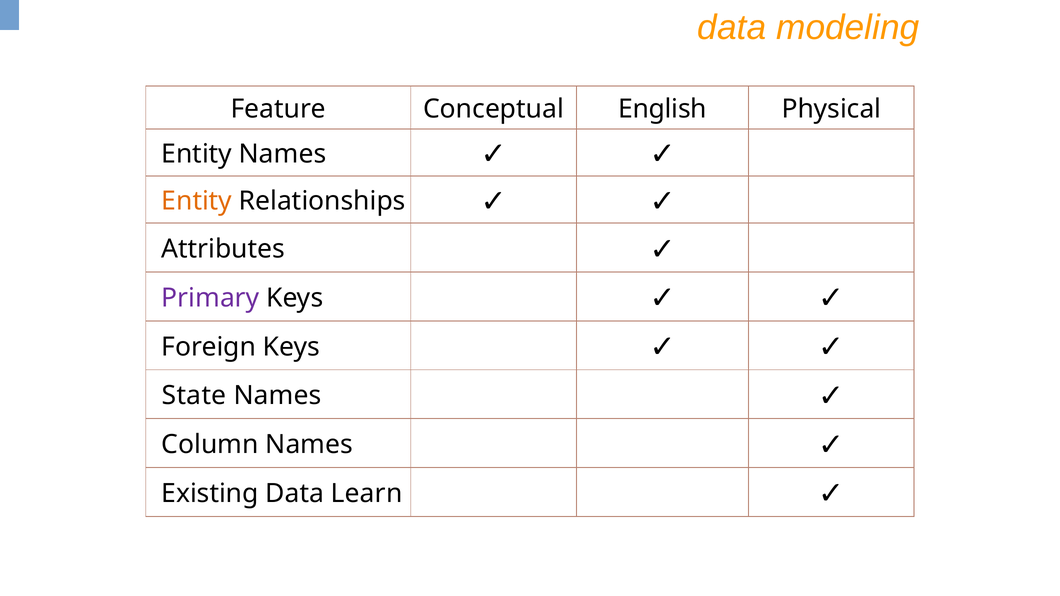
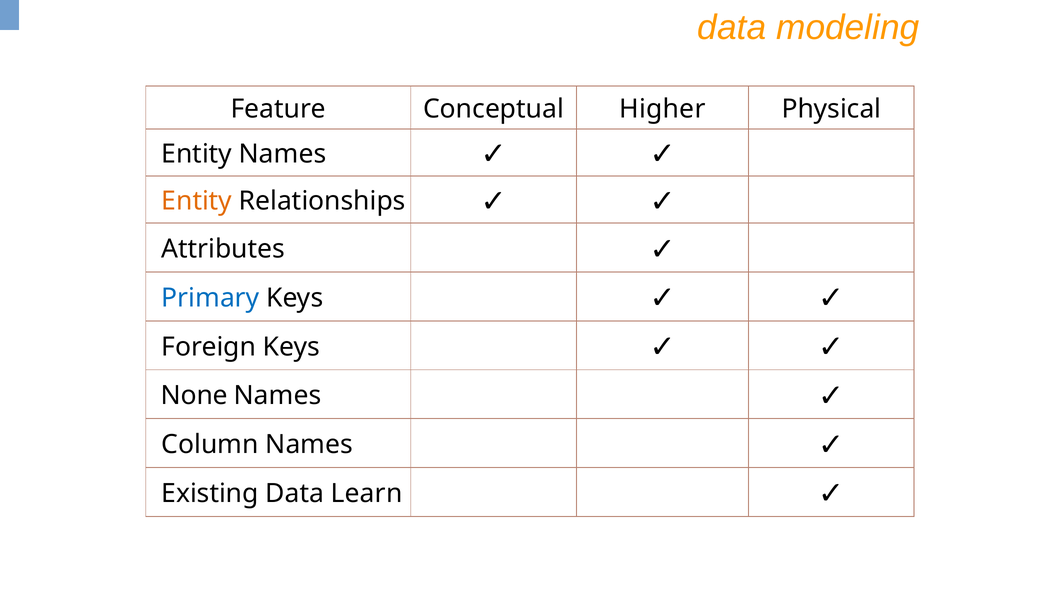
English: English -> Higher
Primary colour: purple -> blue
State: State -> None
